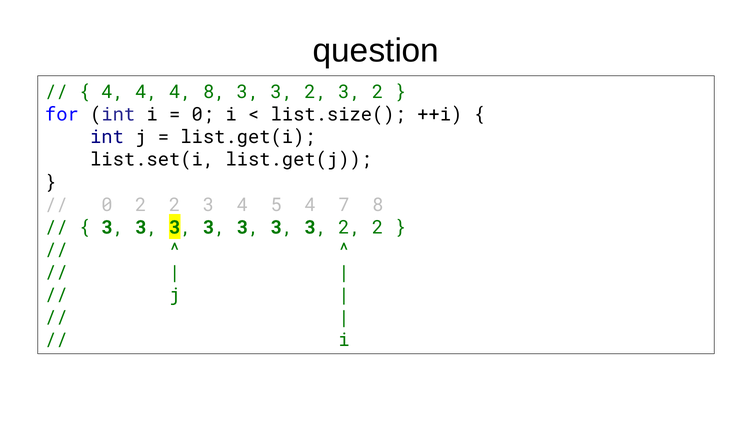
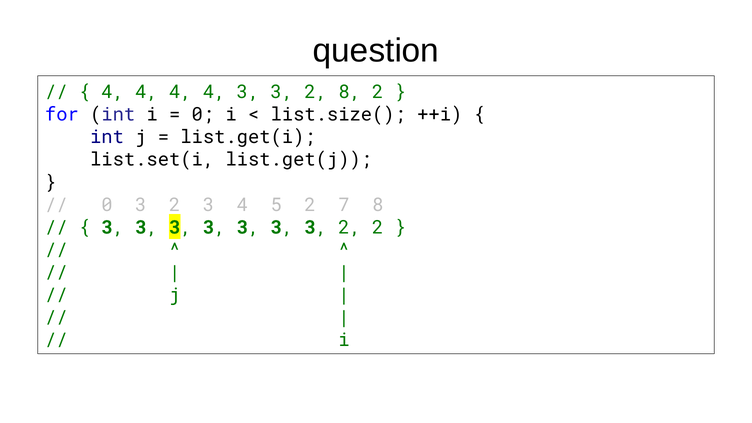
4 4 4 8: 8 -> 4
3 2 3: 3 -> 8
0 2: 2 -> 3
5 4: 4 -> 2
